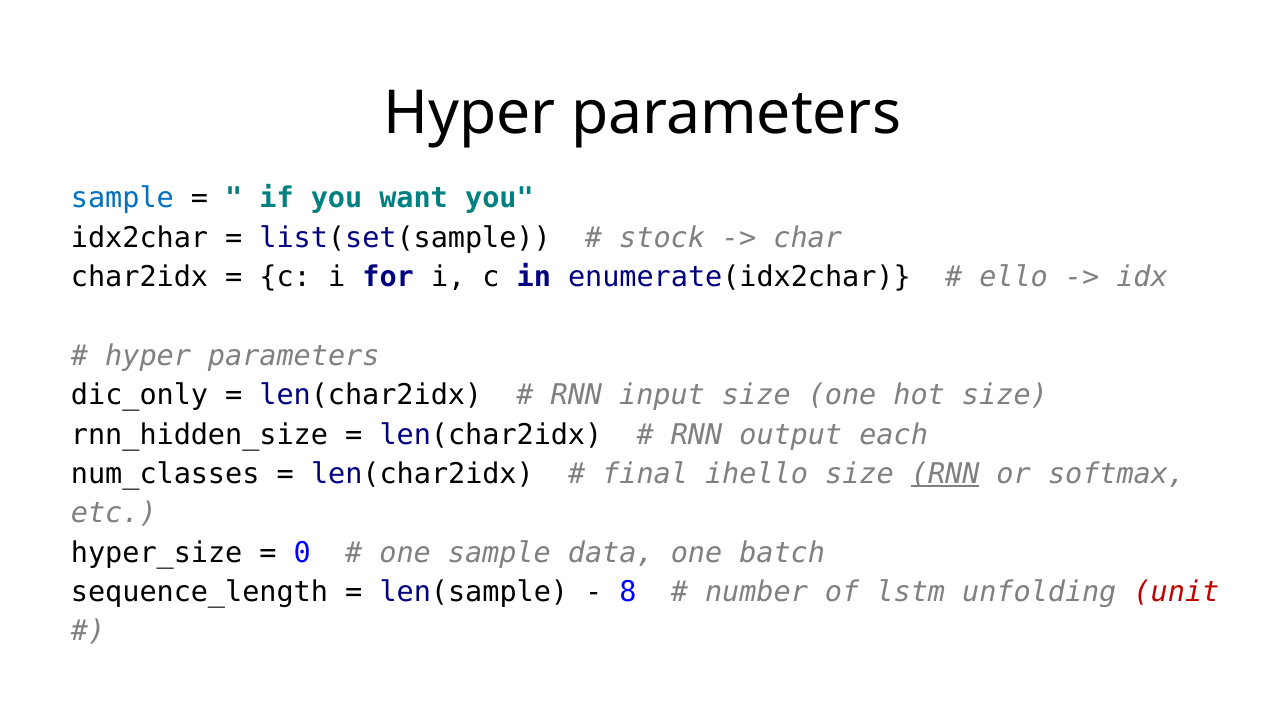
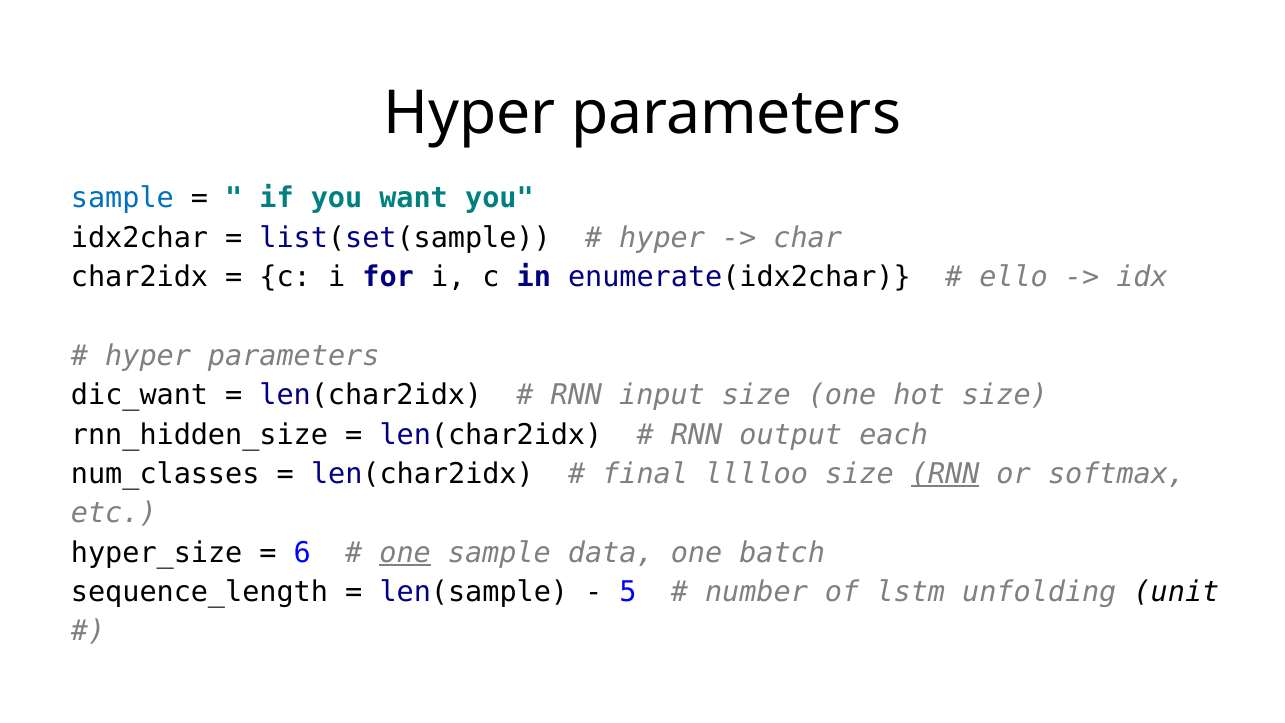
stock at (662, 238): stock -> hyper
dic_only: dic_only -> dic_want
ihello: ihello -> lllloo
0: 0 -> 6
one at (405, 553) underline: none -> present
8: 8 -> 5
unit colour: red -> black
